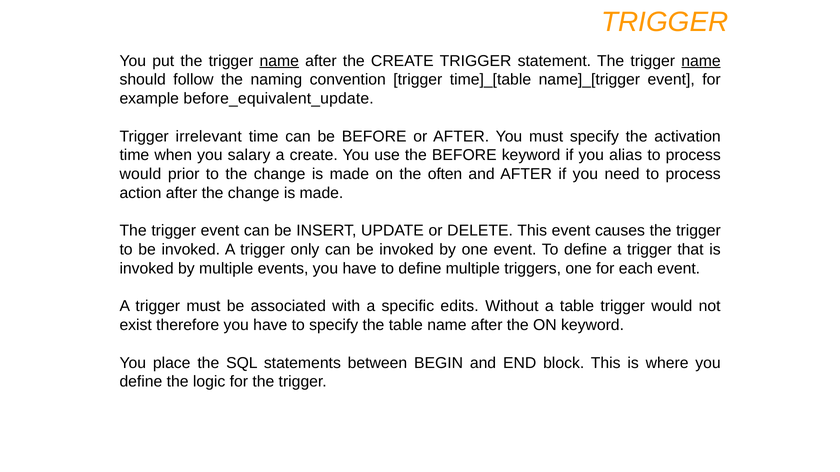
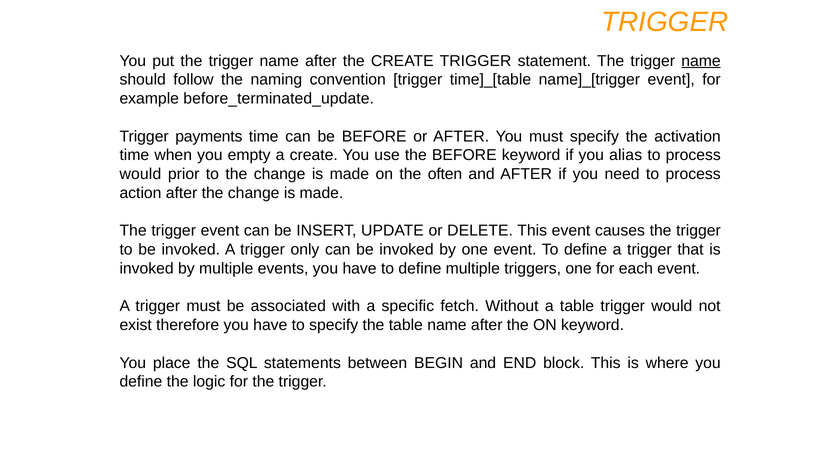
name at (279, 61) underline: present -> none
before_equivalent_update: before_equivalent_update -> before_terminated_update
irrelevant: irrelevant -> payments
salary: salary -> empty
edits: edits -> fetch
